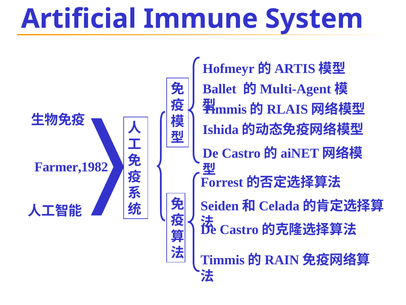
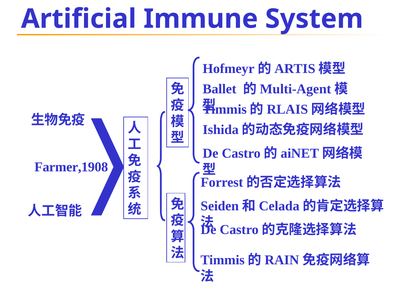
Farmer,1982: Farmer,1982 -> Farmer,1908
